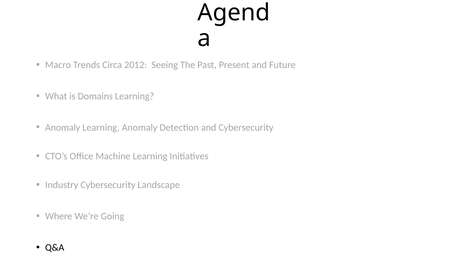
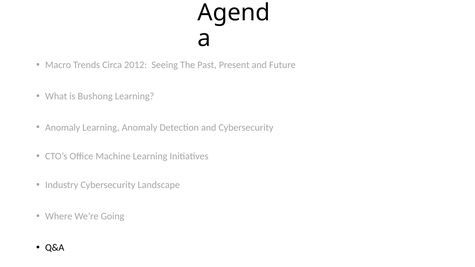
Domains: Domains -> Bushong
